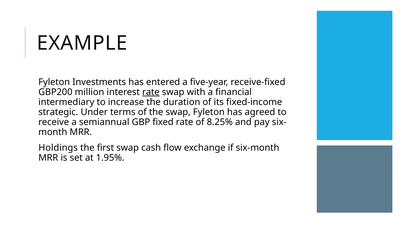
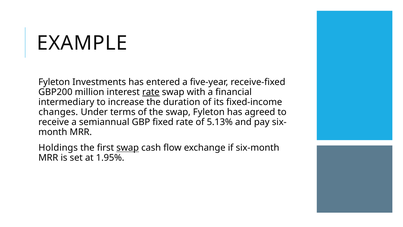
strategic: strategic -> changes
8.25%: 8.25% -> 5.13%
swap at (128, 148) underline: none -> present
